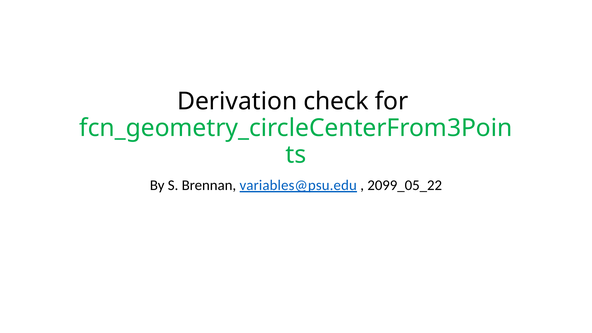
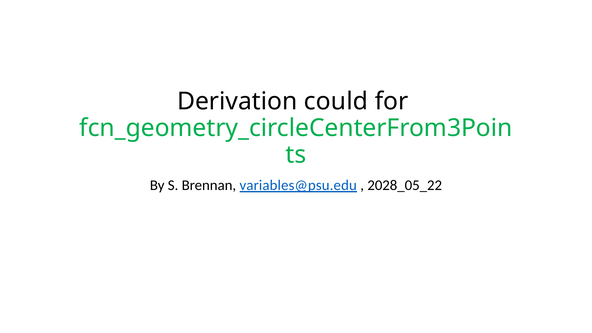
check: check -> could
2099_05_22: 2099_05_22 -> 2028_05_22
